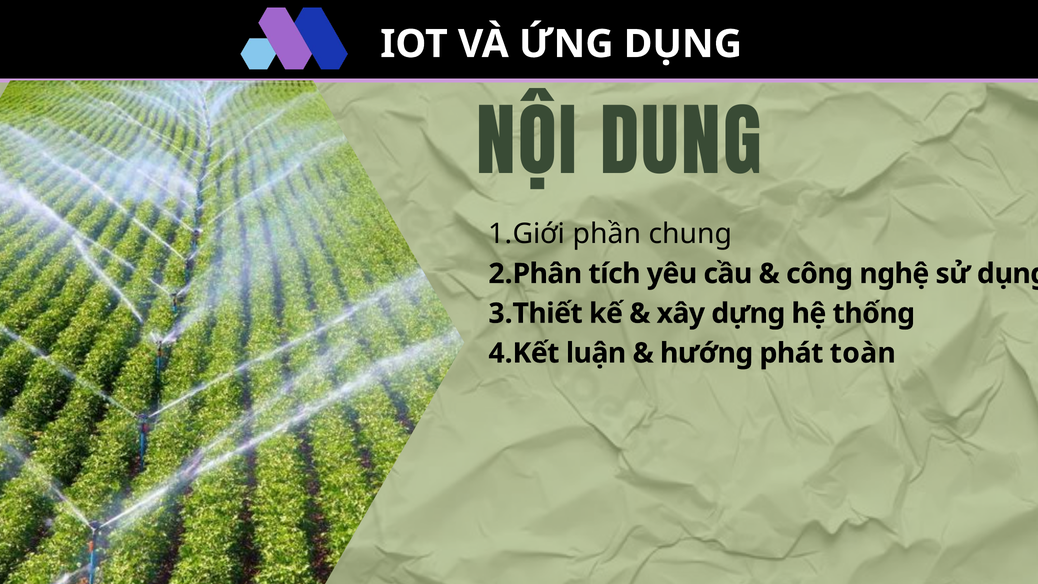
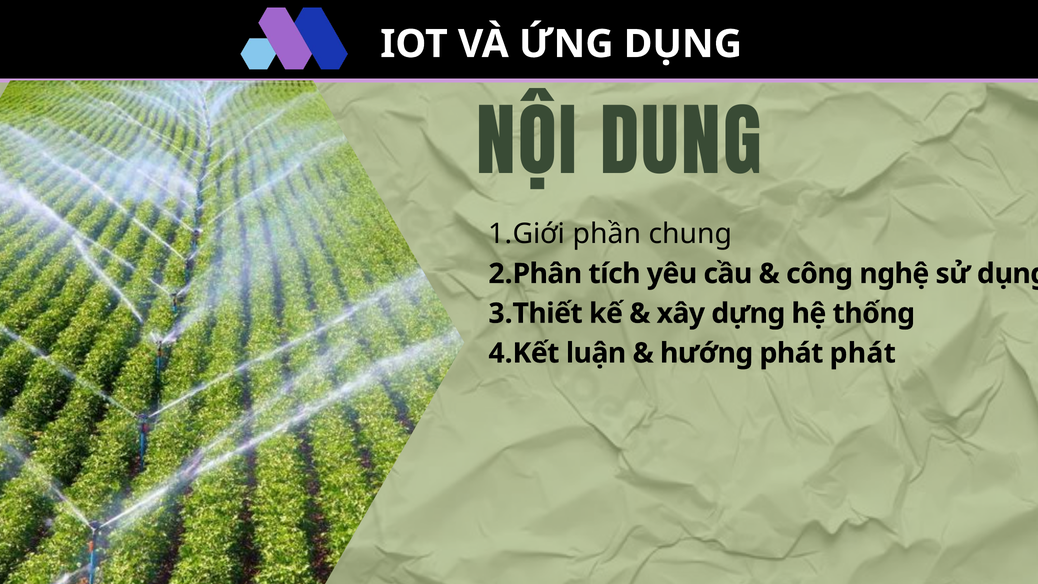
phát toàn: toàn -> phát
